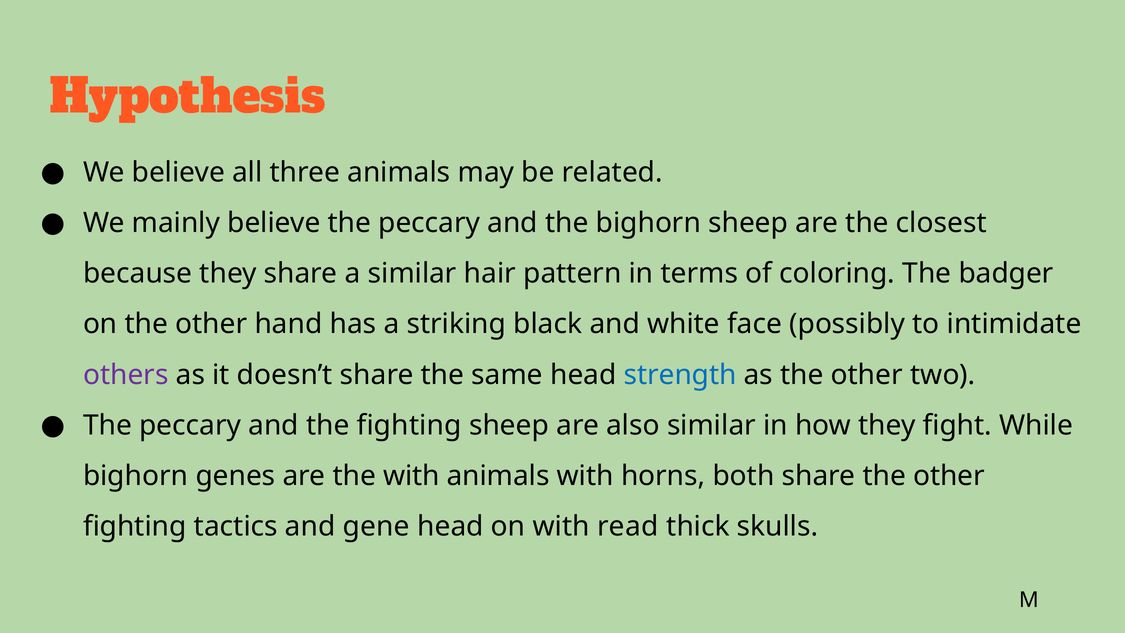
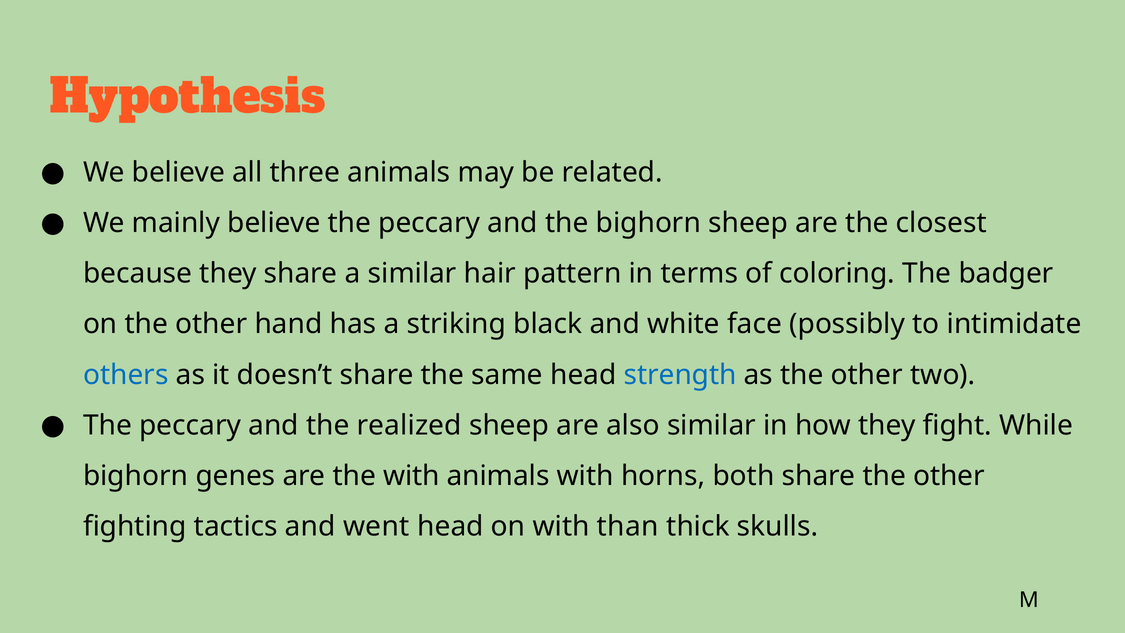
others colour: purple -> blue
the fighting: fighting -> realized
gene: gene -> went
read: read -> than
